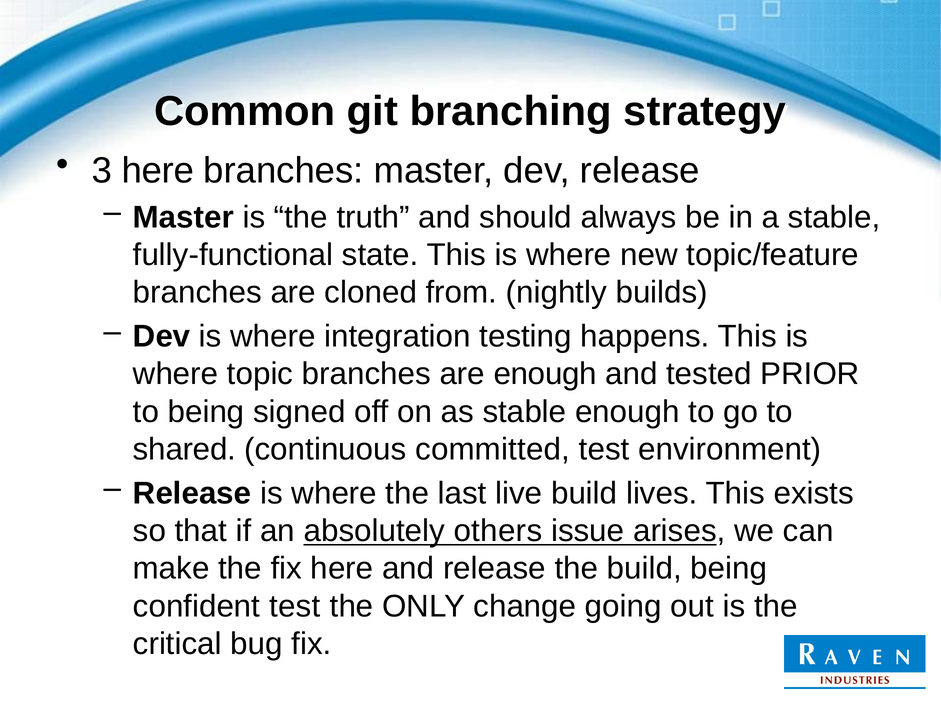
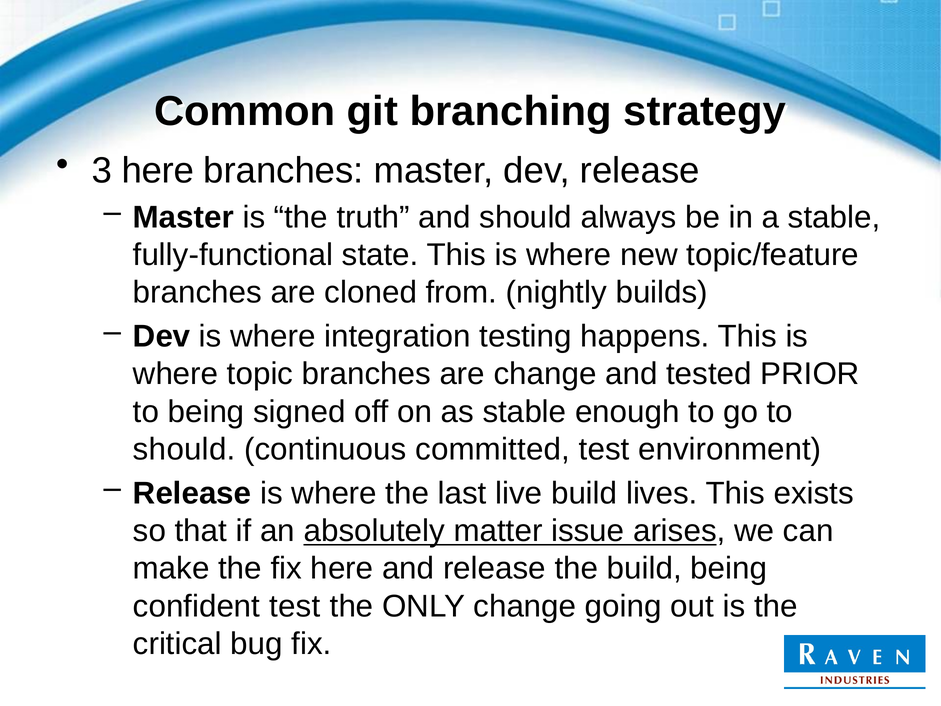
are enough: enough -> change
shared at (184, 449): shared -> should
others: others -> matter
